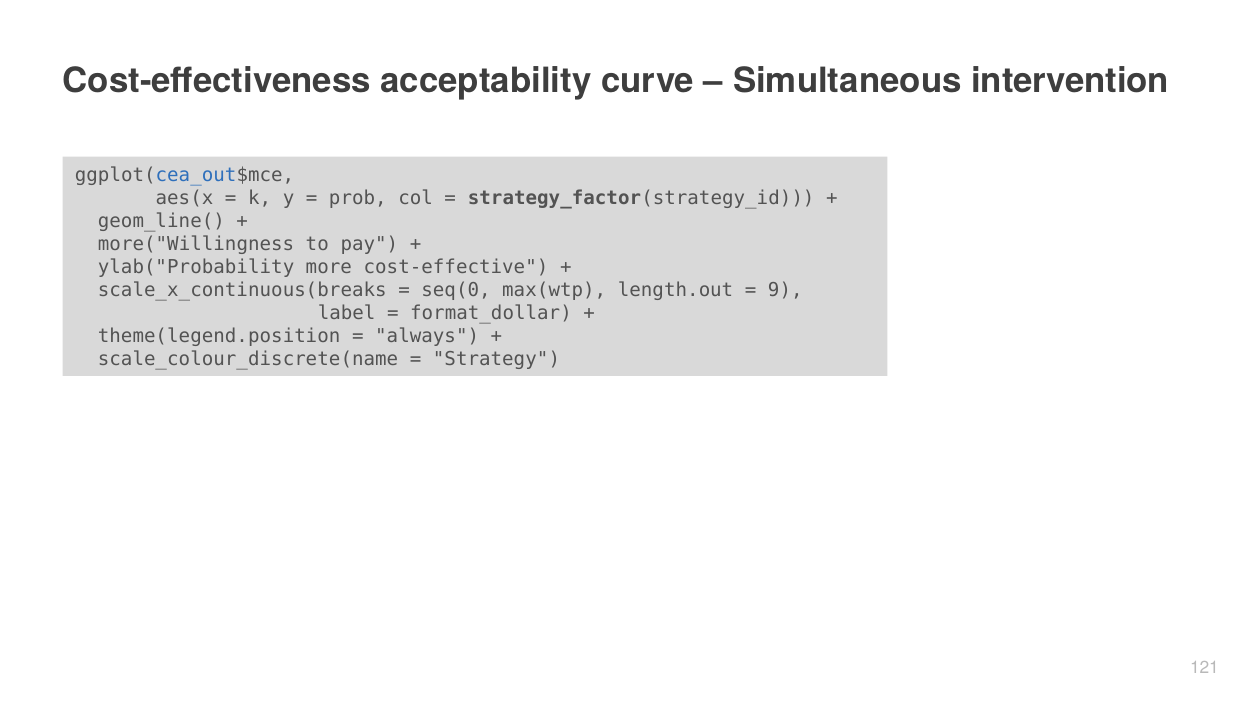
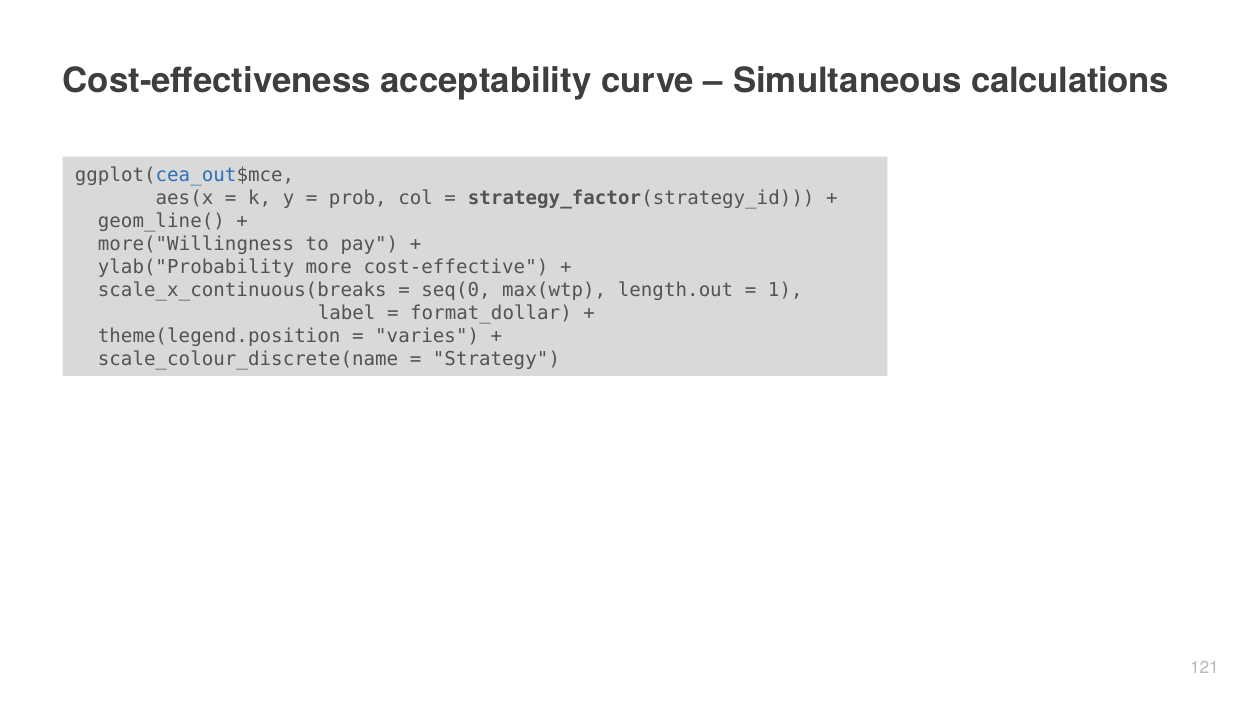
intervention: intervention -> calculations
9: 9 -> 1
always: always -> varies
